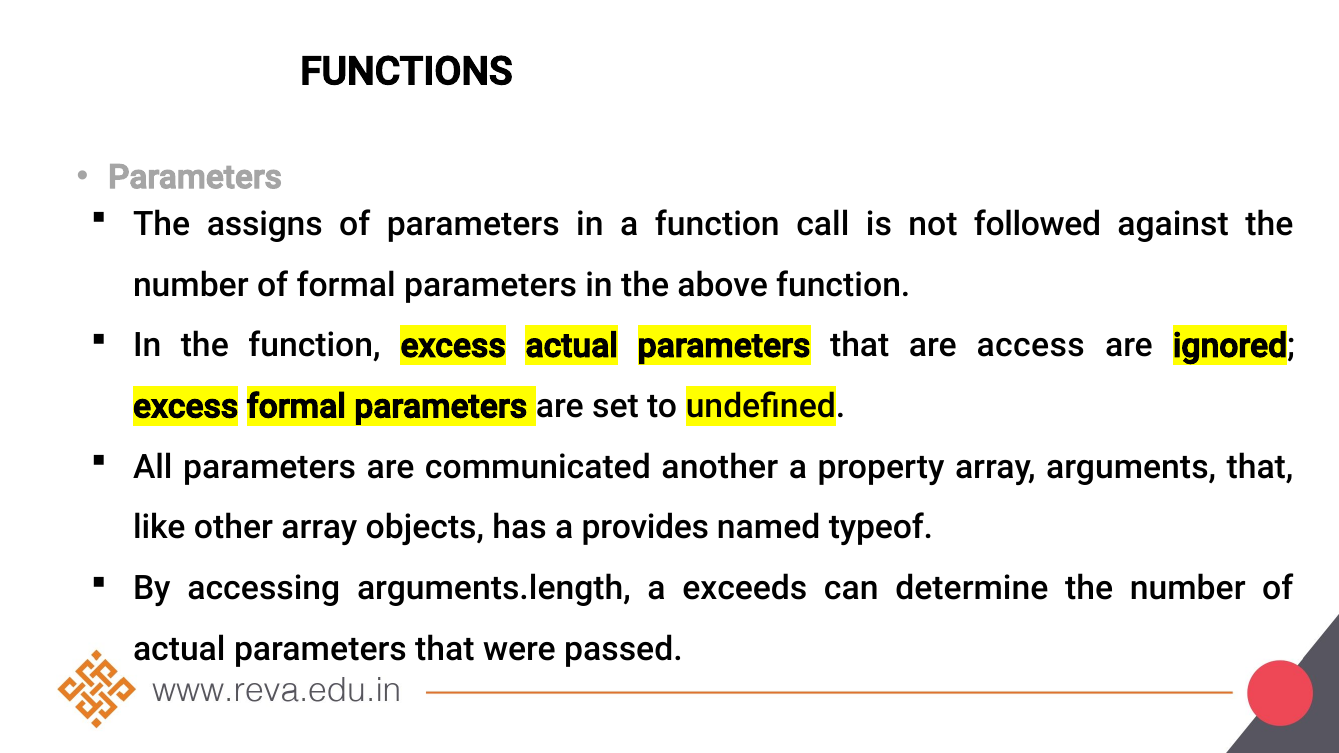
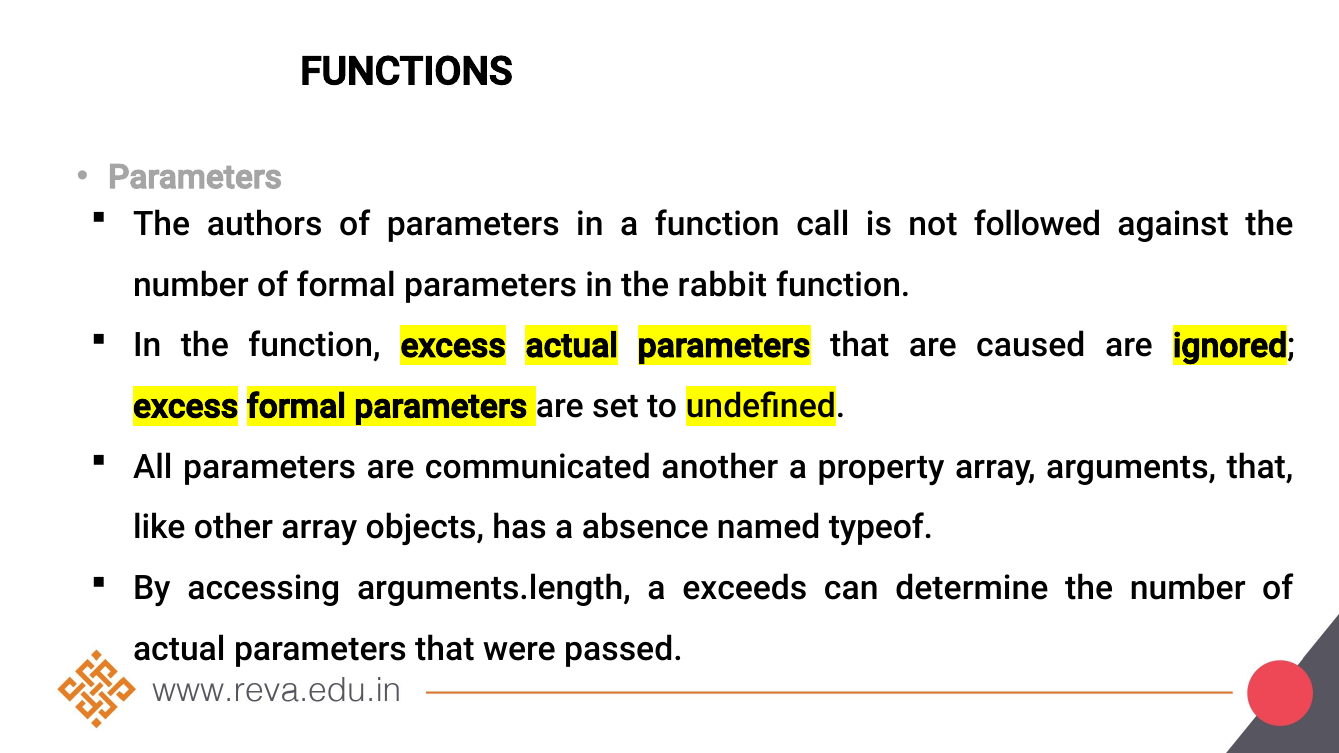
assigns: assigns -> authors
above: above -> rabbit
access: access -> caused
provides: provides -> absence
